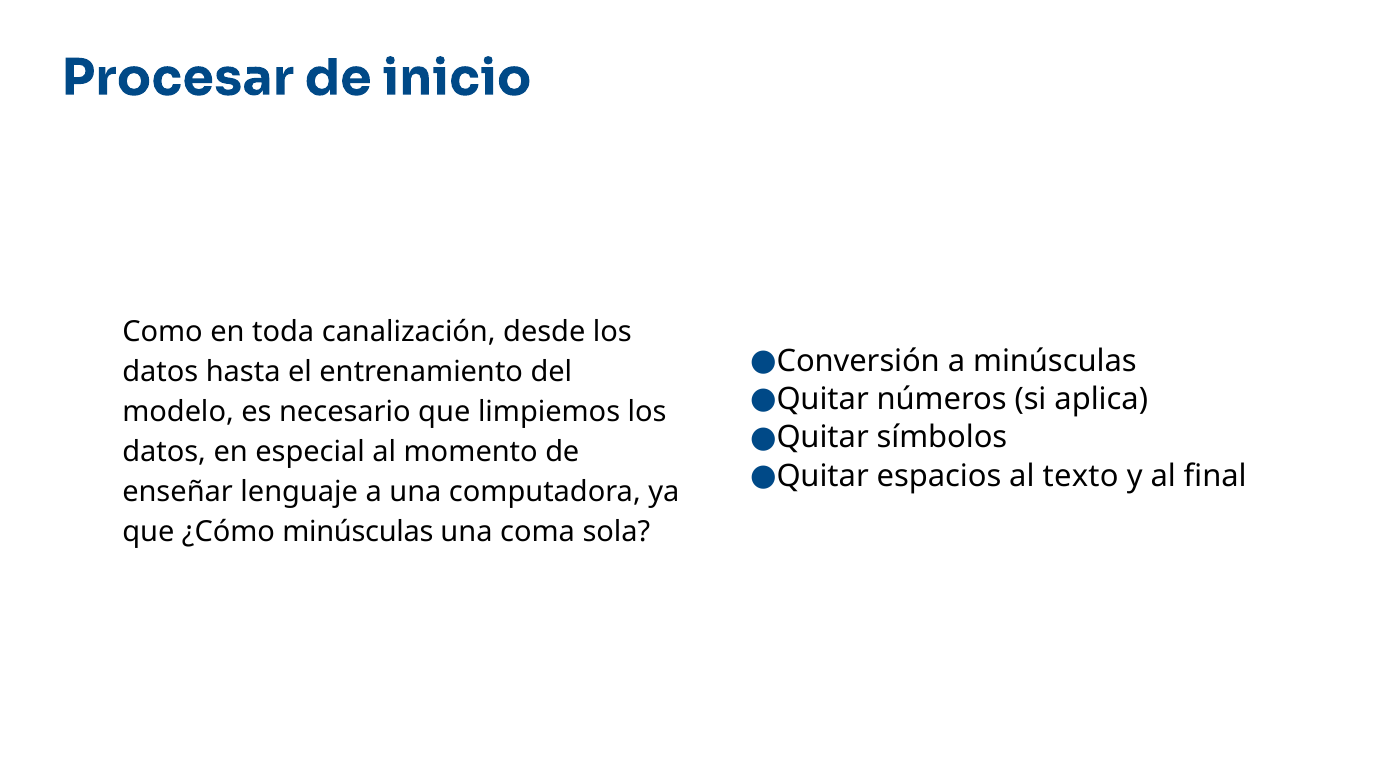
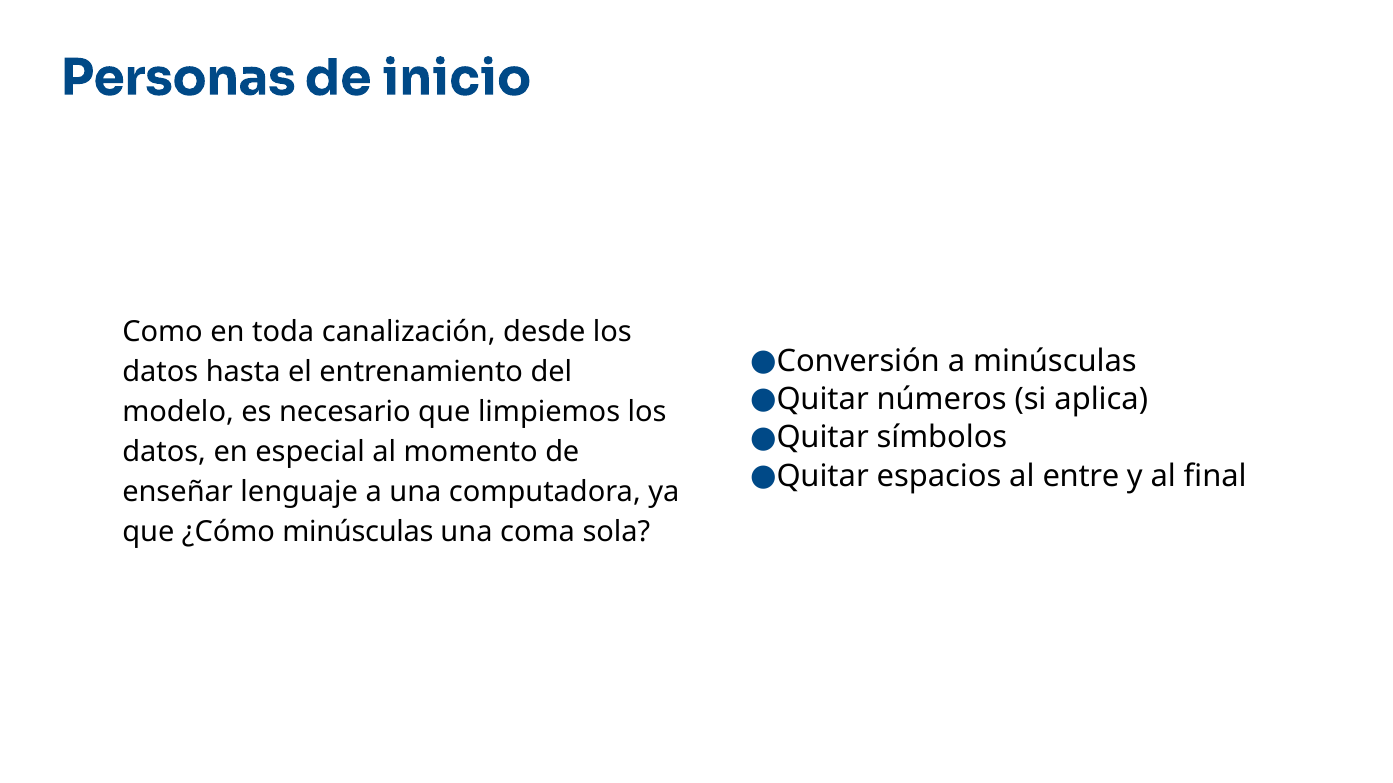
Procesar: Procesar -> Personas
texto: texto -> entre
